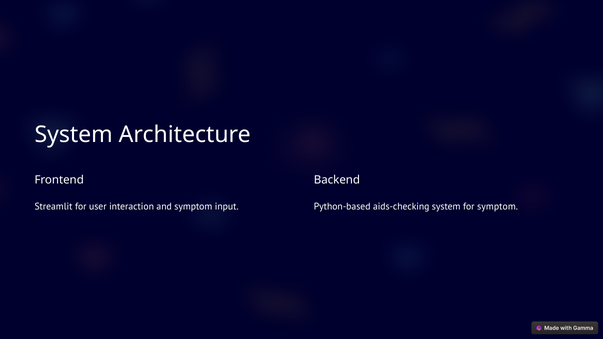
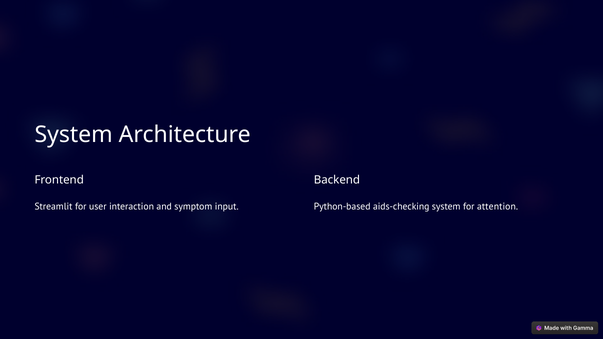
for symptom: symptom -> attention
